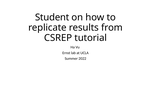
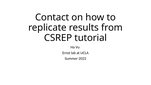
Student: Student -> Contact
